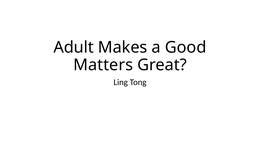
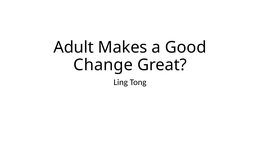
Matters: Matters -> Change
